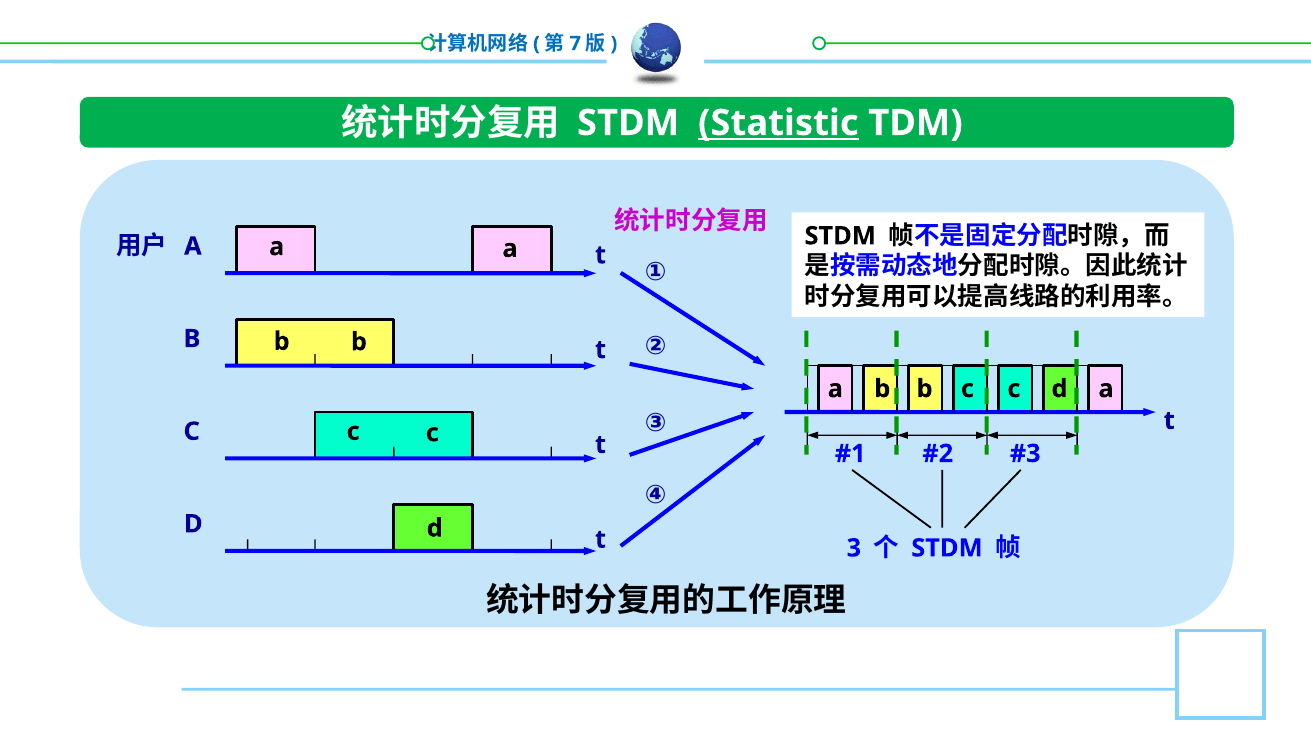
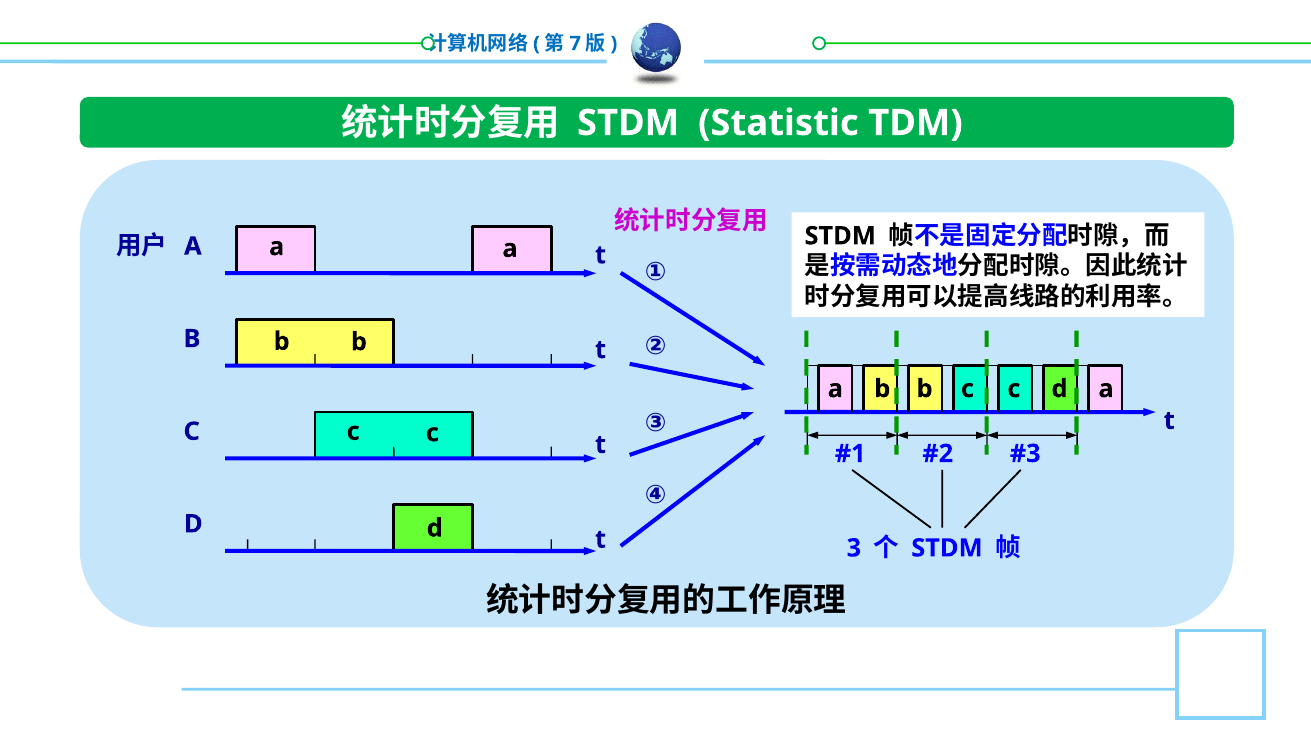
Statistic underline: present -> none
